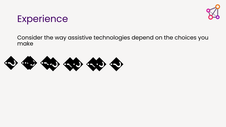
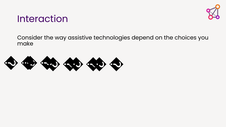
Experience: Experience -> Interaction
